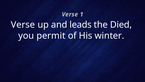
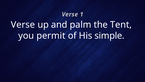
leads: leads -> palm
Died: Died -> Tent
winter: winter -> simple
